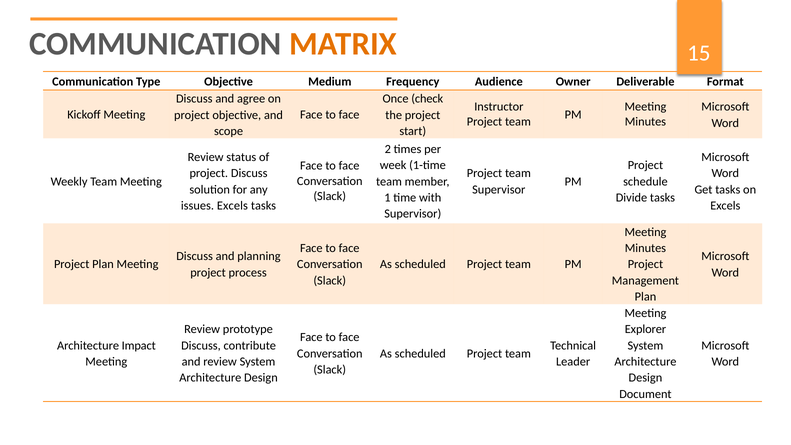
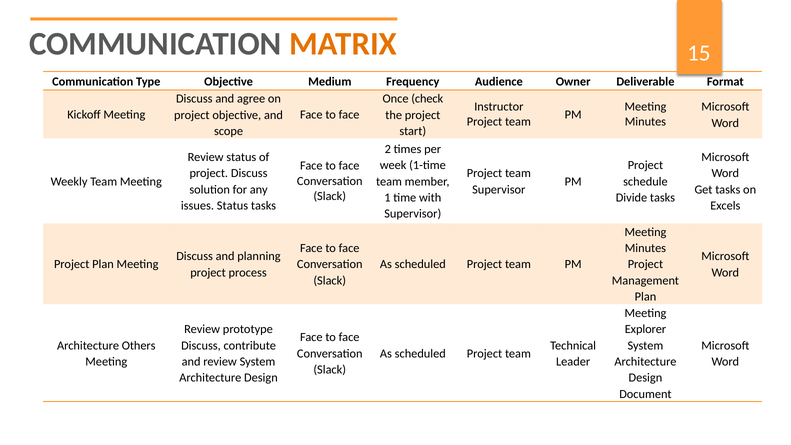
issues Excels: Excels -> Status
Impact: Impact -> Others
